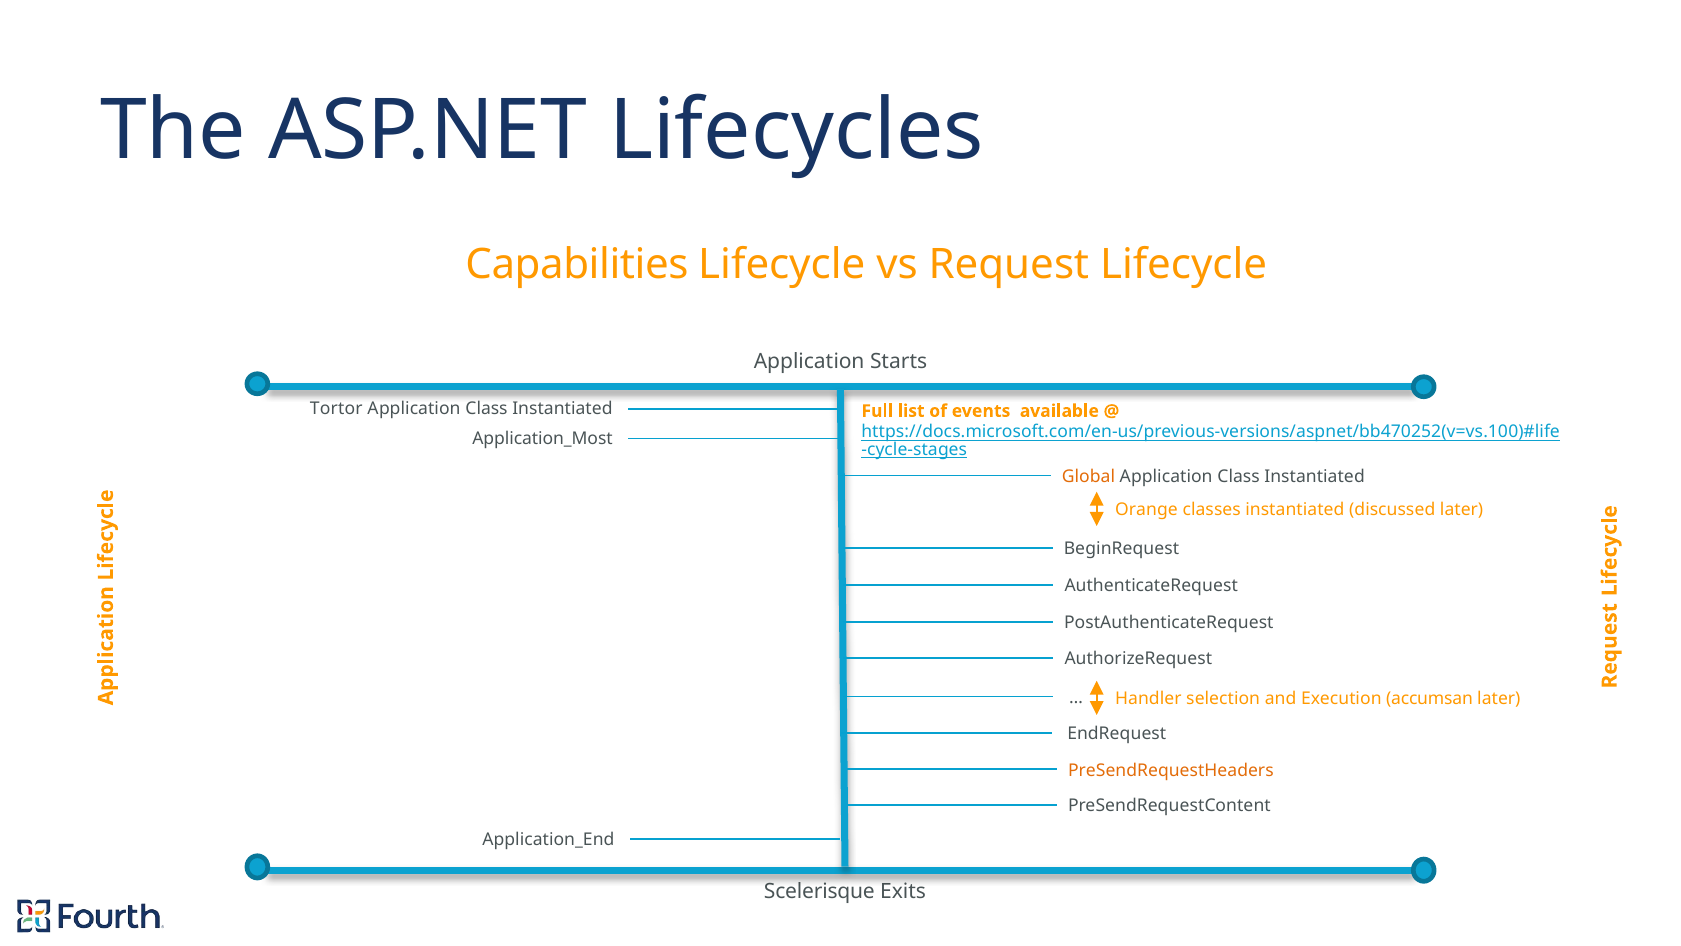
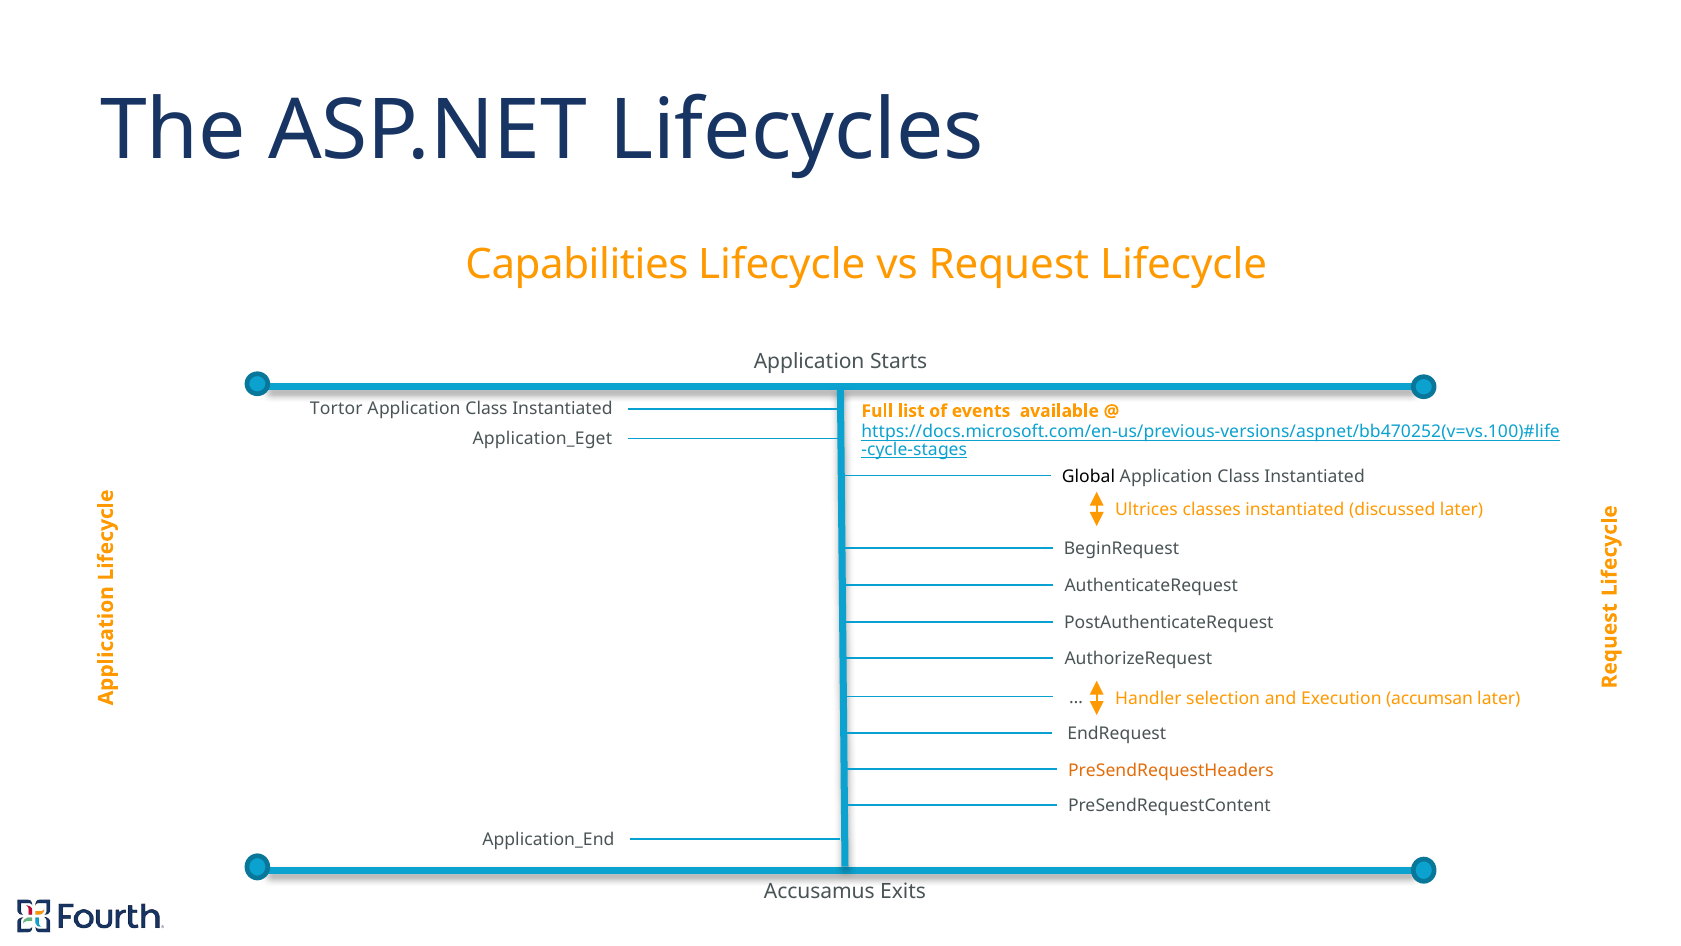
Application_Most: Application_Most -> Application_Eget
Global colour: orange -> black
Orange: Orange -> Ultrices
Scelerisque: Scelerisque -> Accusamus
